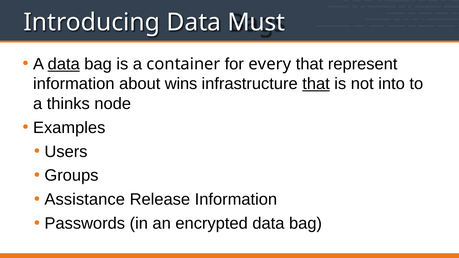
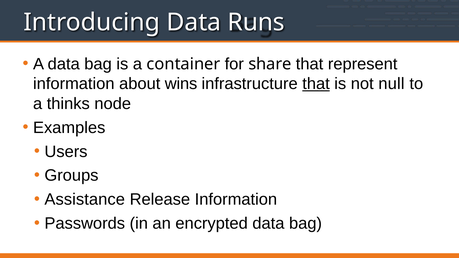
Must: Must -> Runs
data at (64, 64) underline: present -> none
every: every -> share
into: into -> null
